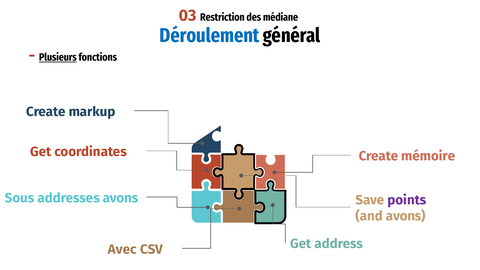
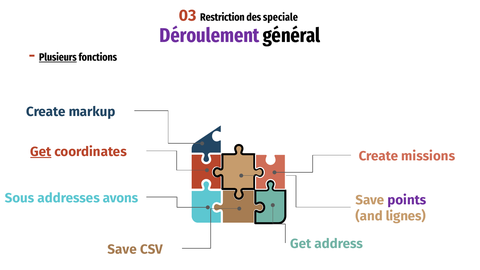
médiane: médiane -> speciale
Déroulement colour: blue -> purple
Get at (41, 152) underline: none -> present
mémoire: mémoire -> missions
and avons: avons -> lignes
Avec at (122, 249): Avec -> Save
